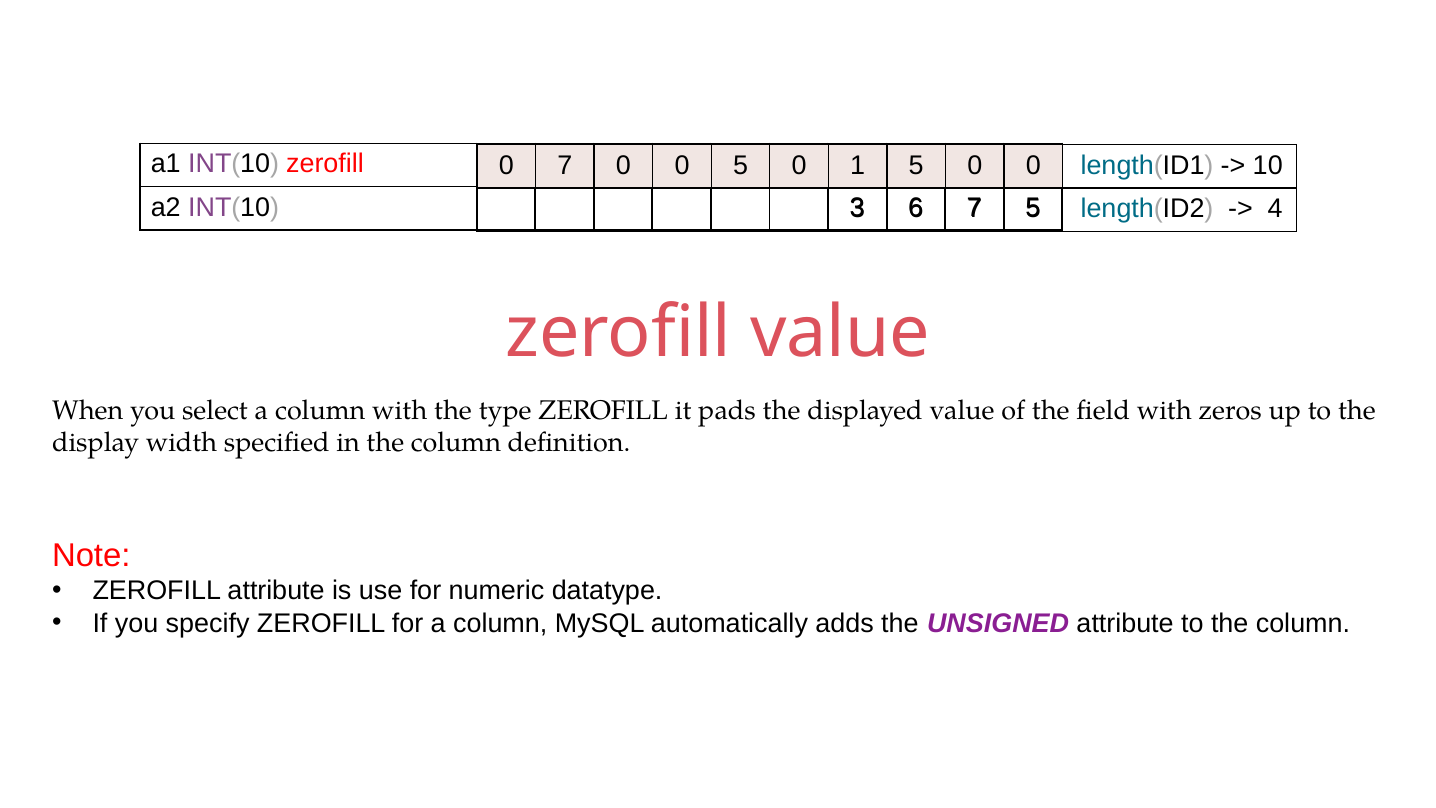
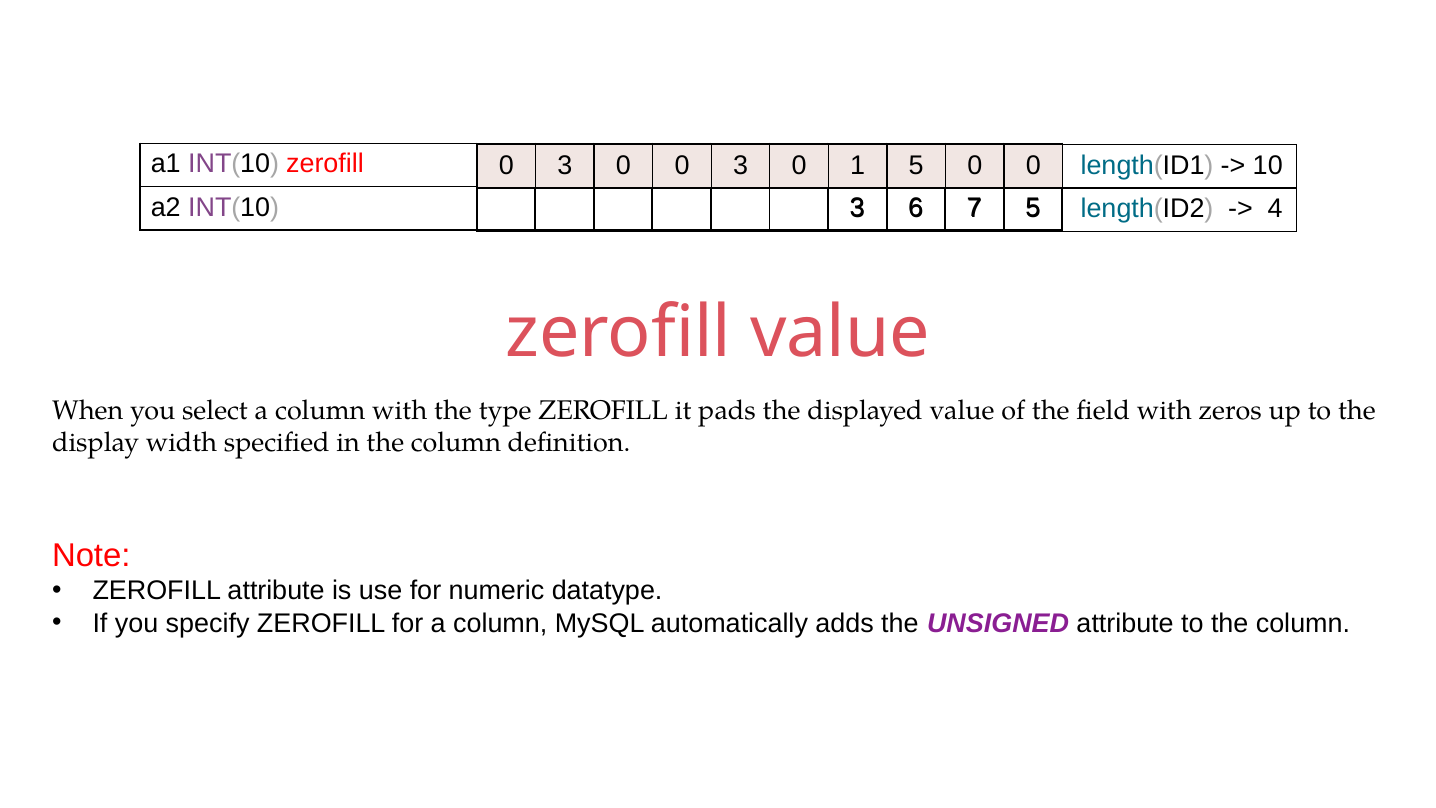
7 at (565, 165): 7 -> 3
0 0 5: 5 -> 3
